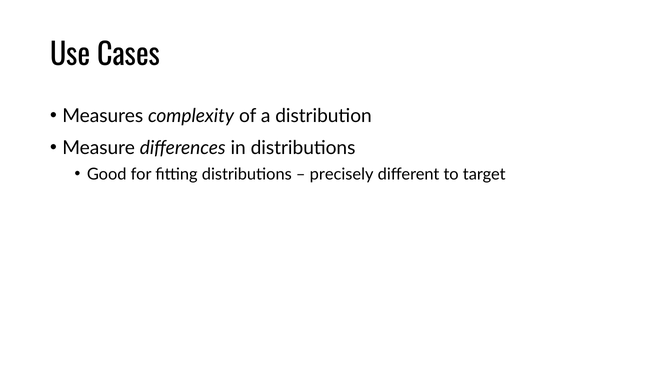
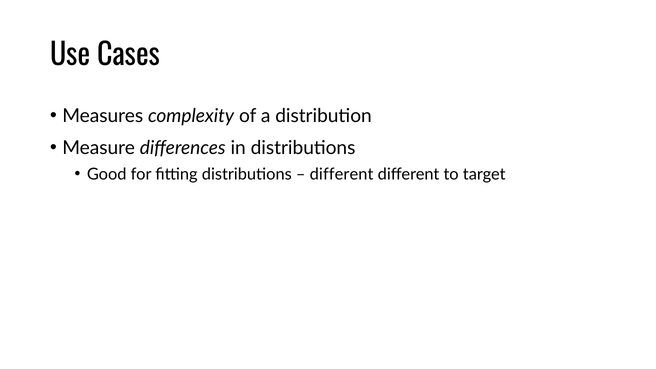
precisely at (342, 174): precisely -> different
